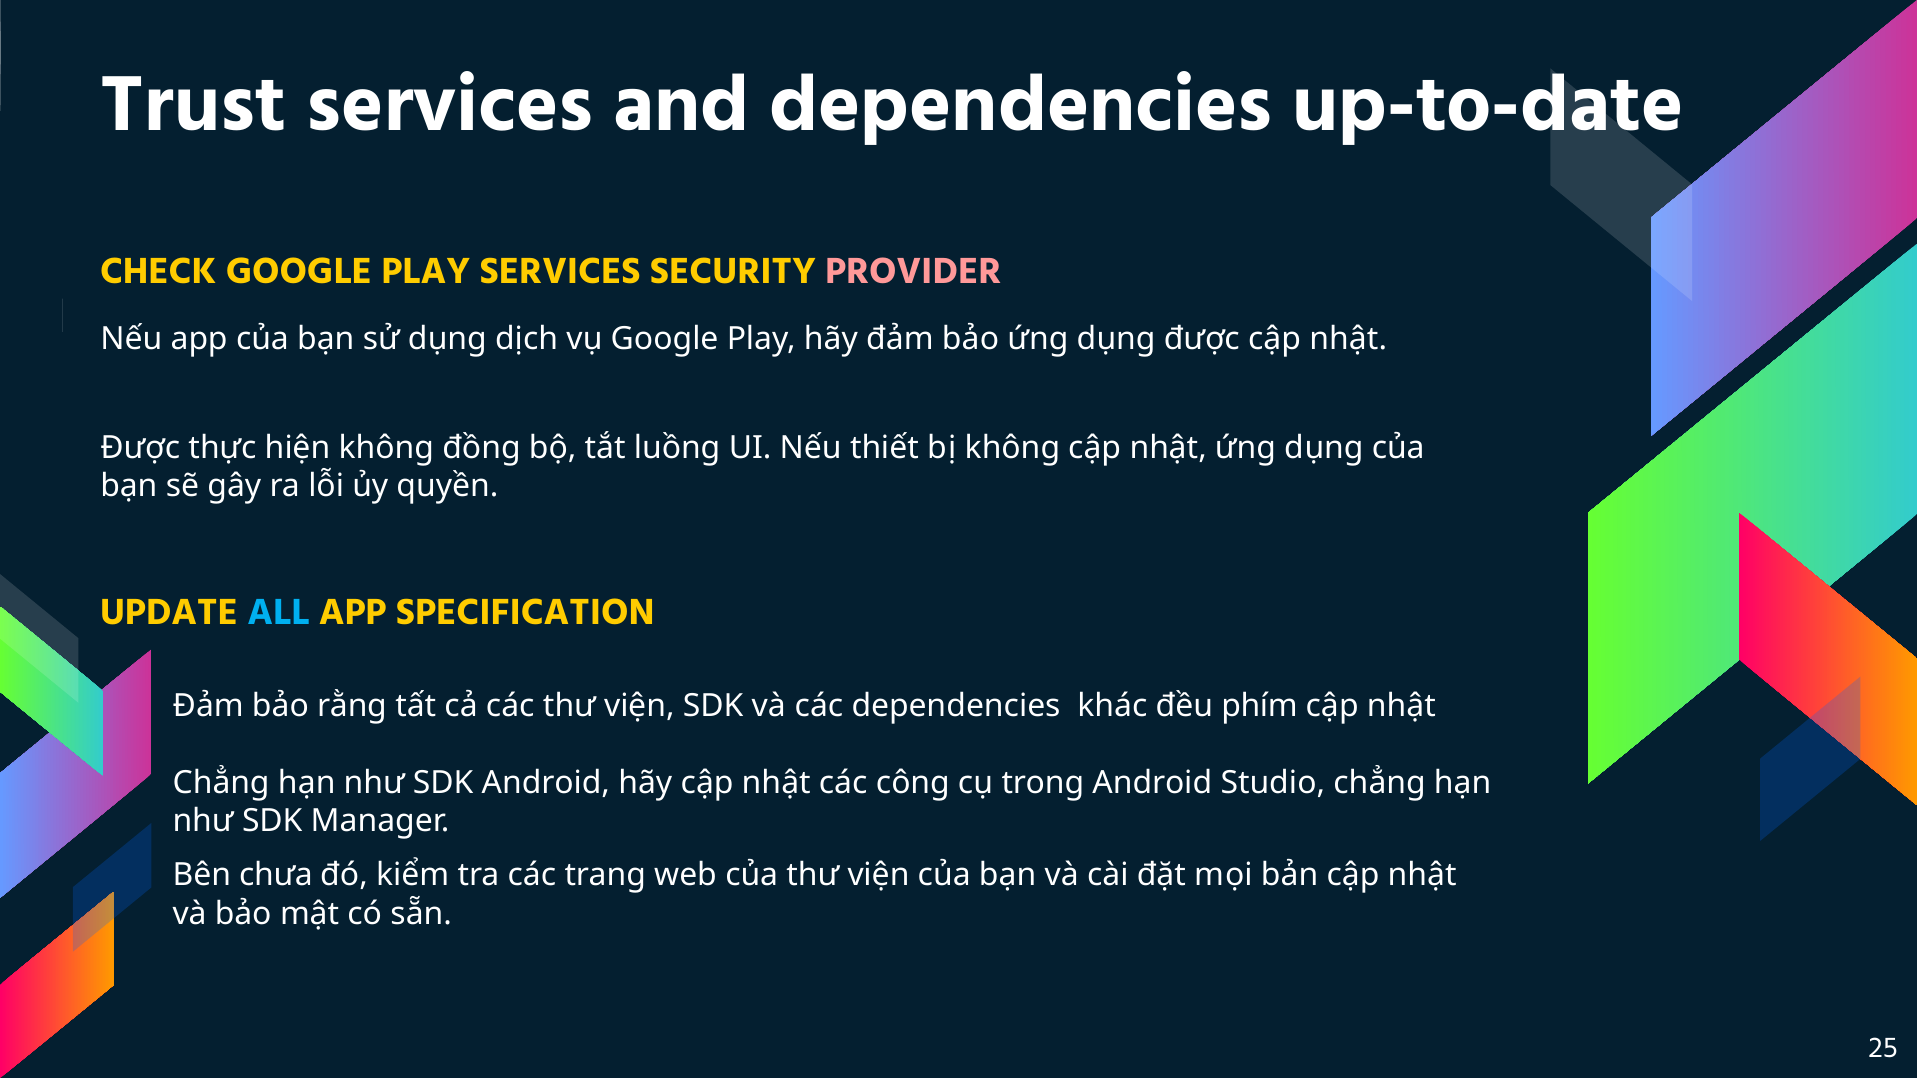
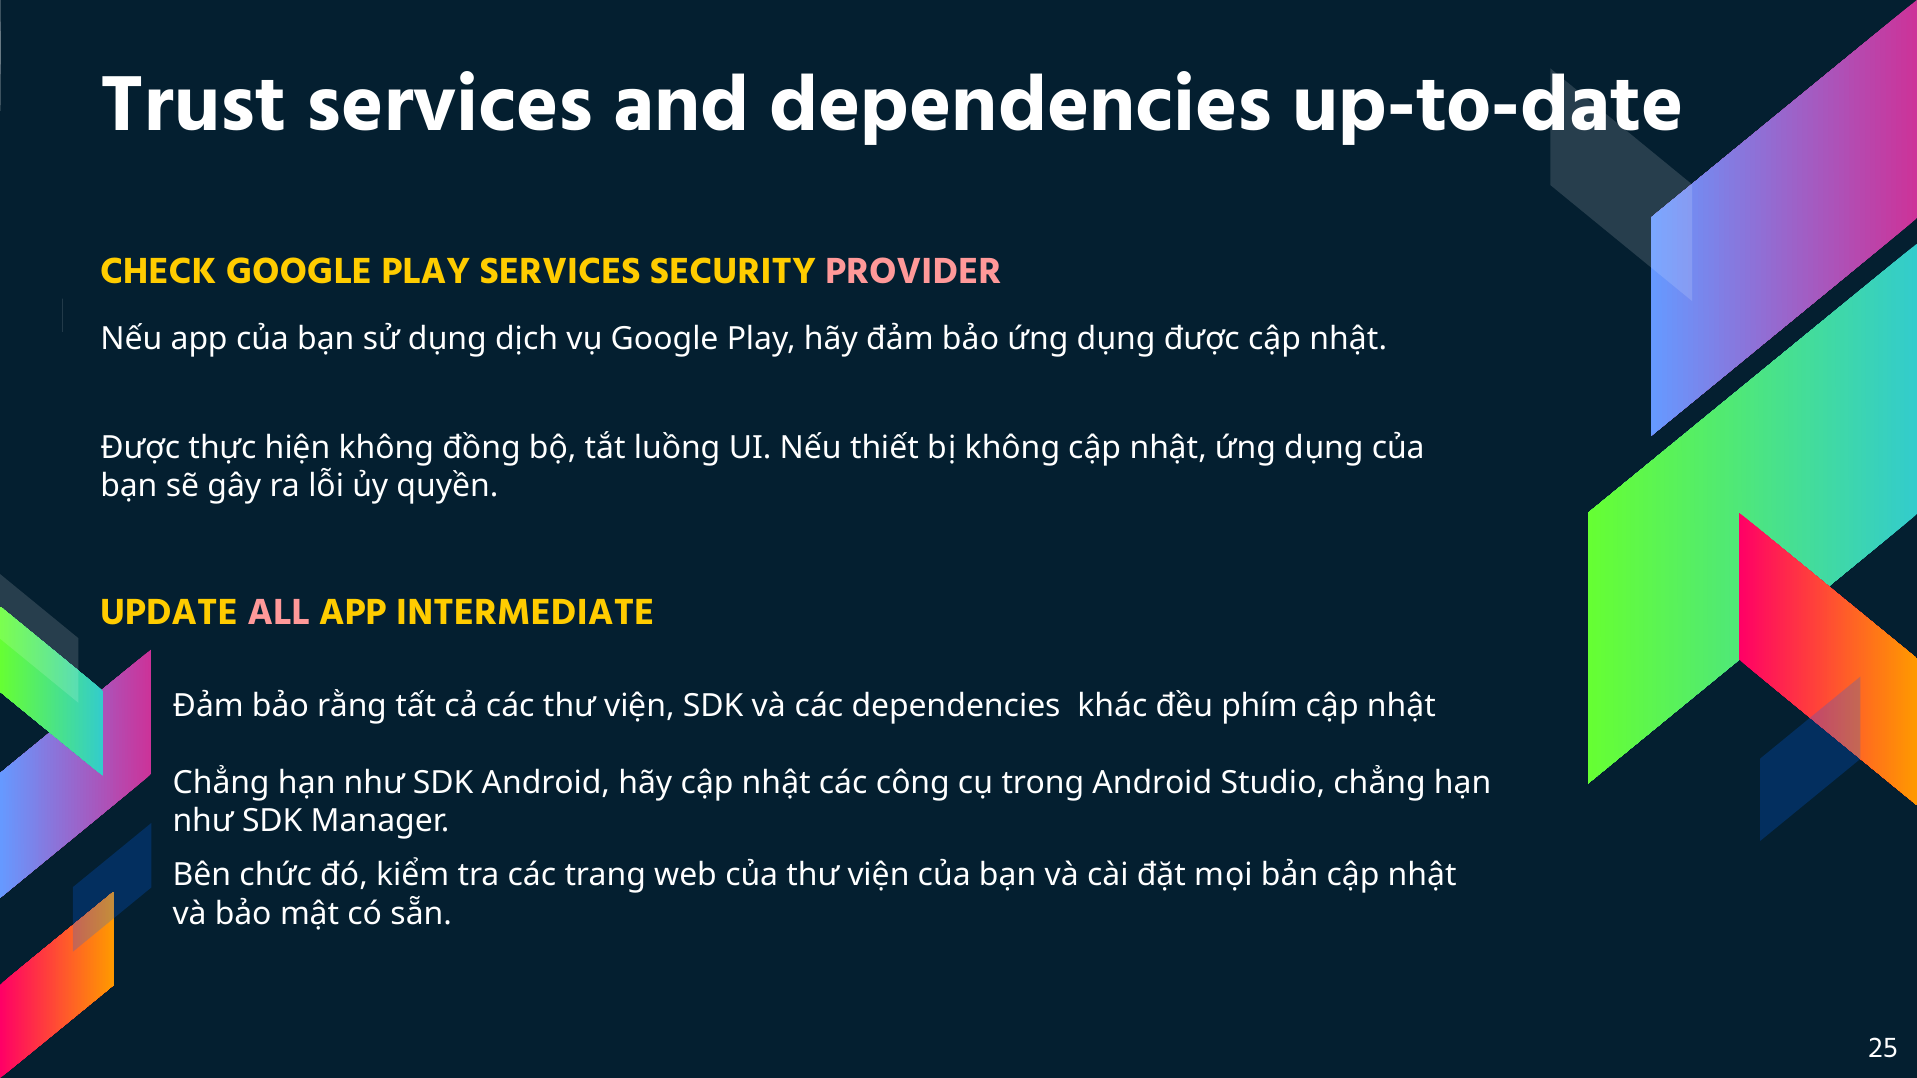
ALL colour: light blue -> pink
SPECIFICATION: SPECIFICATION -> INTERMEDIATE
chưa: chưa -> chức
